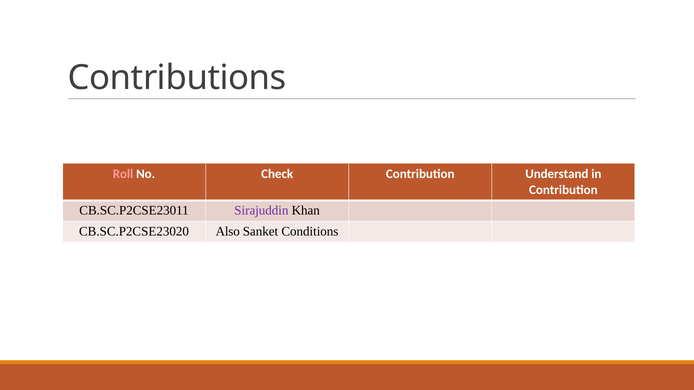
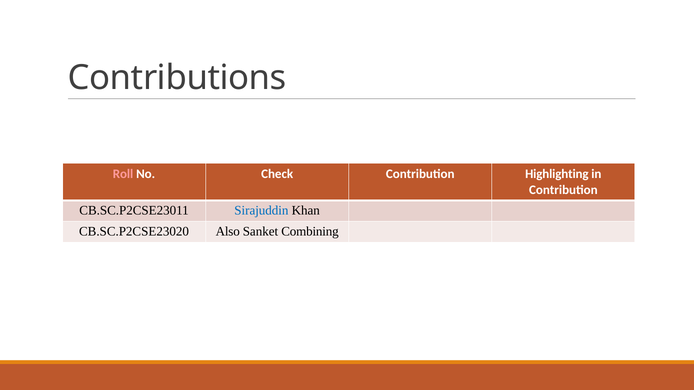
Understand: Understand -> Highlighting
Sirajuddin colour: purple -> blue
Conditions: Conditions -> Combining
